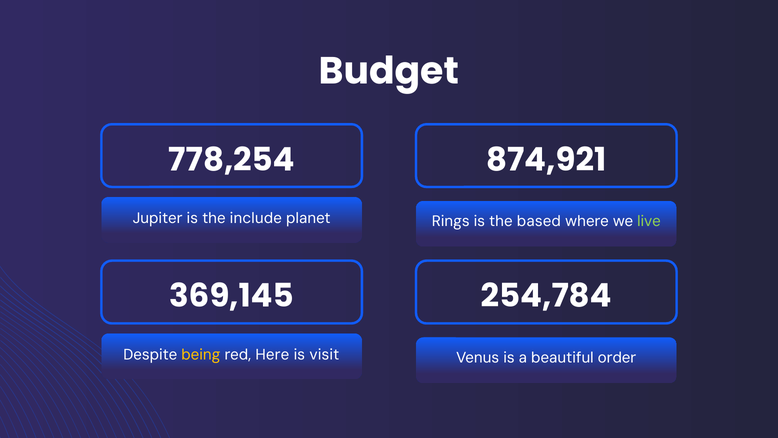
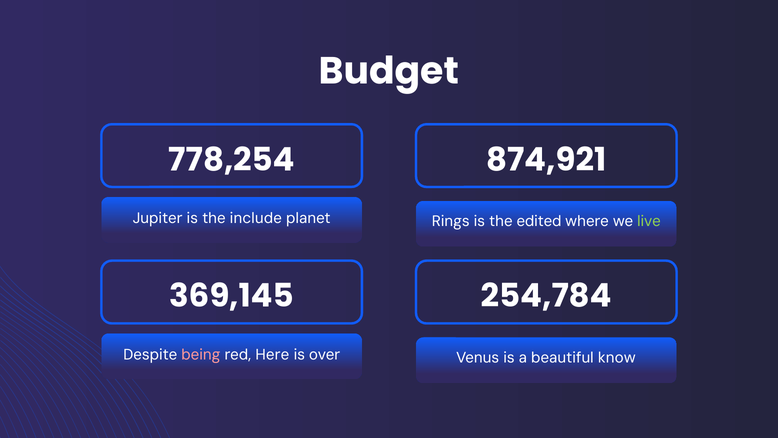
based: based -> edited
being colour: yellow -> pink
visit: visit -> over
order: order -> know
